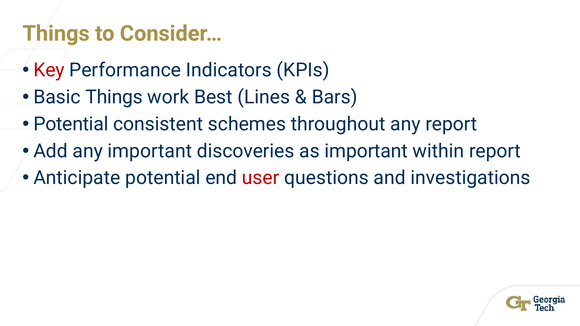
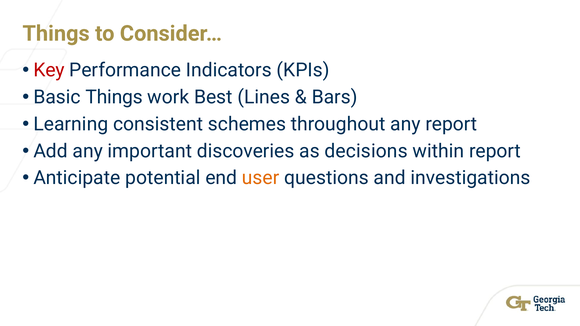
Potential at (71, 124): Potential -> Learning
as important: important -> decisions
user colour: red -> orange
